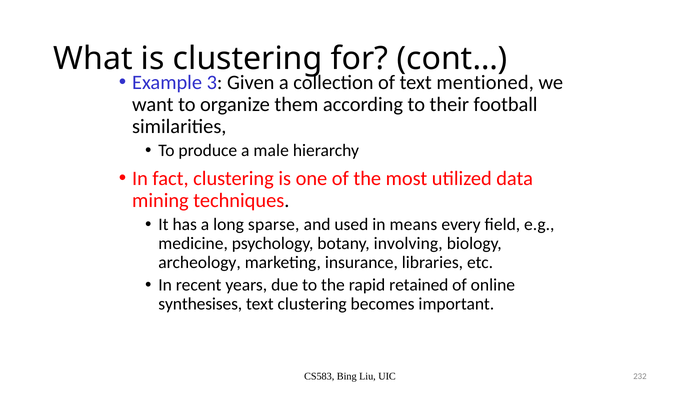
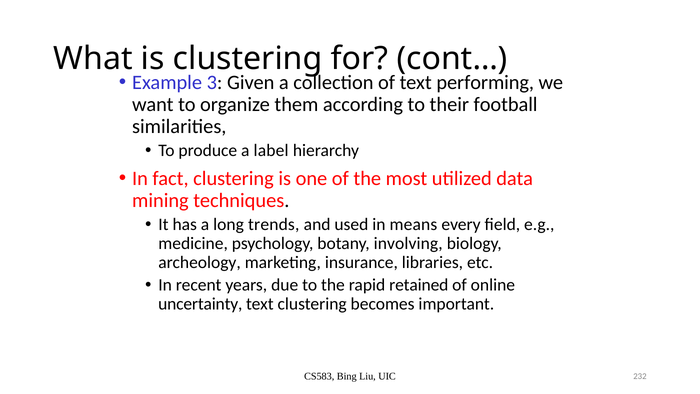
mentioned: mentioned -> performing
male: male -> label
sparse: sparse -> trends
synthesises: synthesises -> uncertainty
